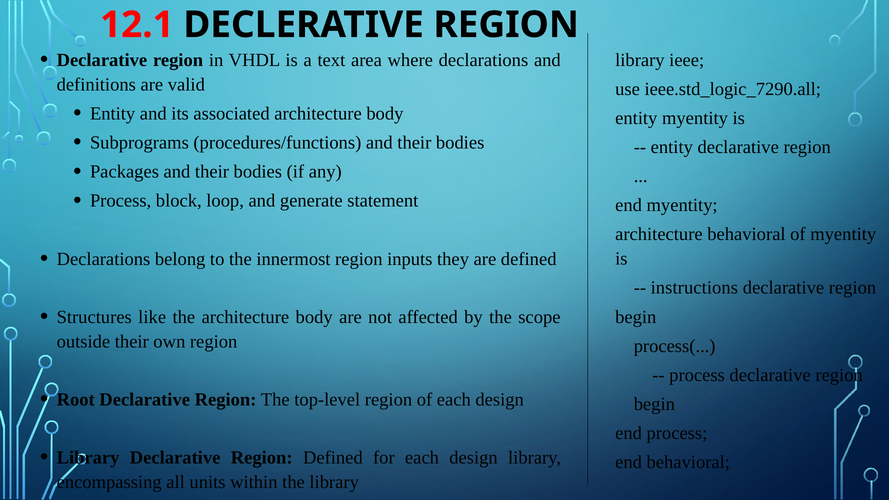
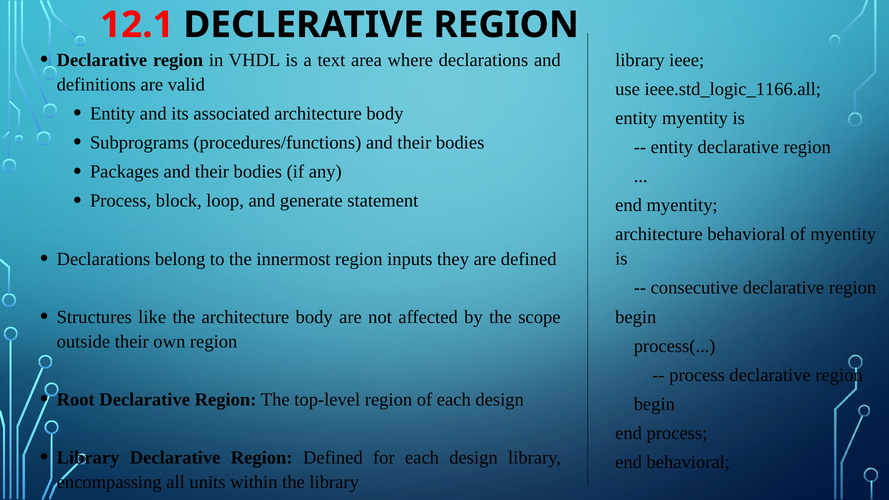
ieee.std_logic_7290.all: ieee.std_logic_7290.all -> ieee.std_logic_1166.all
instructions: instructions -> consecutive
